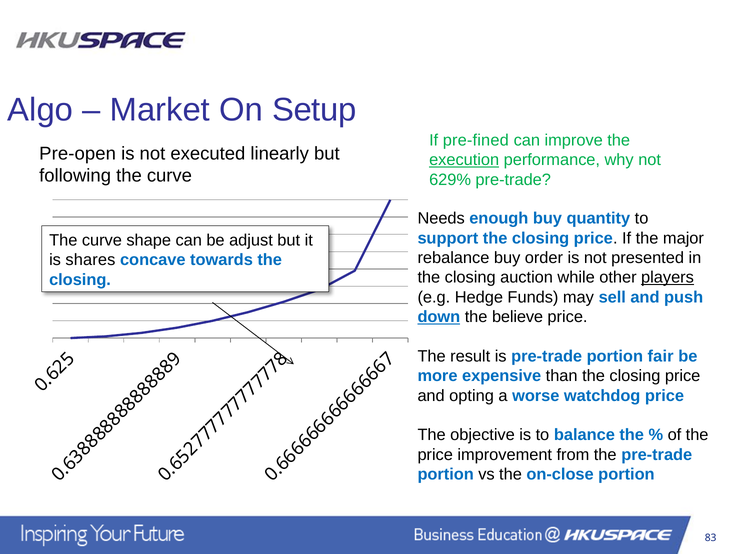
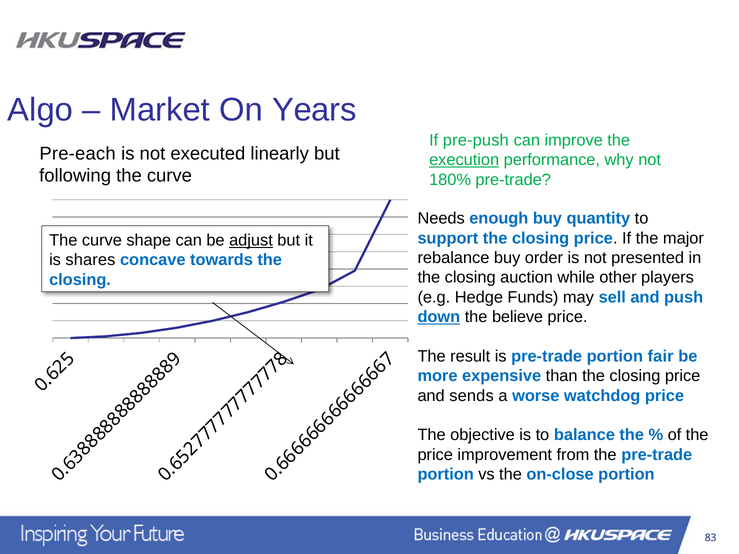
Setup: Setup -> Years
pre-fined: pre-fined -> pre-push
Pre-open: Pre-open -> Pre-each
629%: 629% -> 180%
adjust underline: none -> present
players underline: present -> none
opting: opting -> sends
